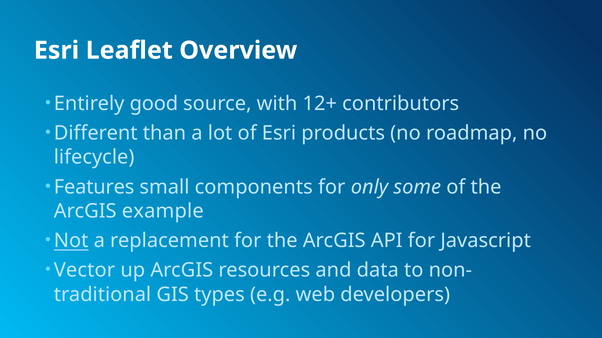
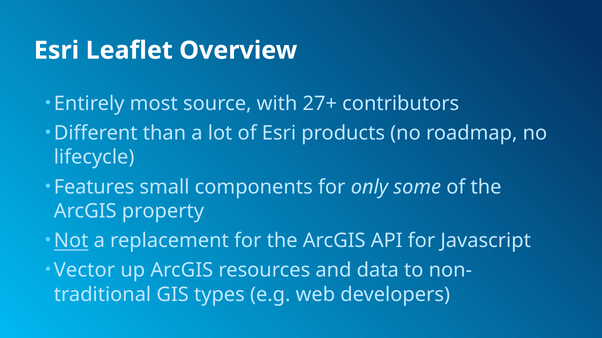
good: good -> most
12+: 12+ -> 27+
example: example -> property
